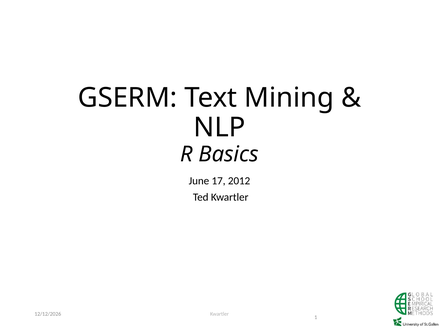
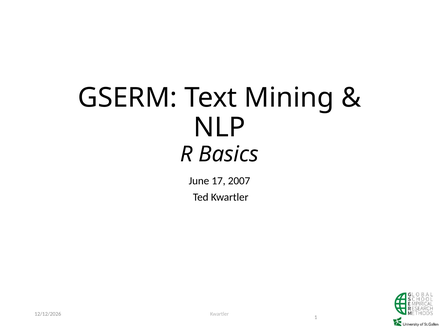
2012: 2012 -> 2007
